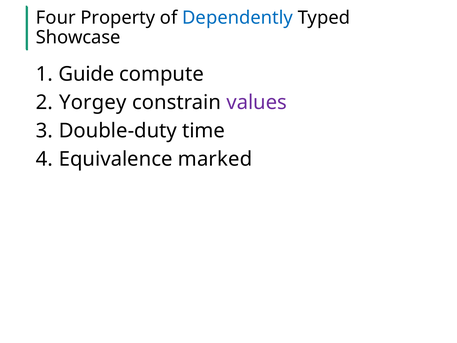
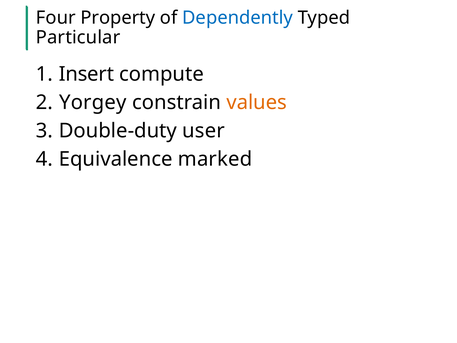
Showcase: Showcase -> Particular
Guide: Guide -> Insert
values colour: purple -> orange
time: time -> user
